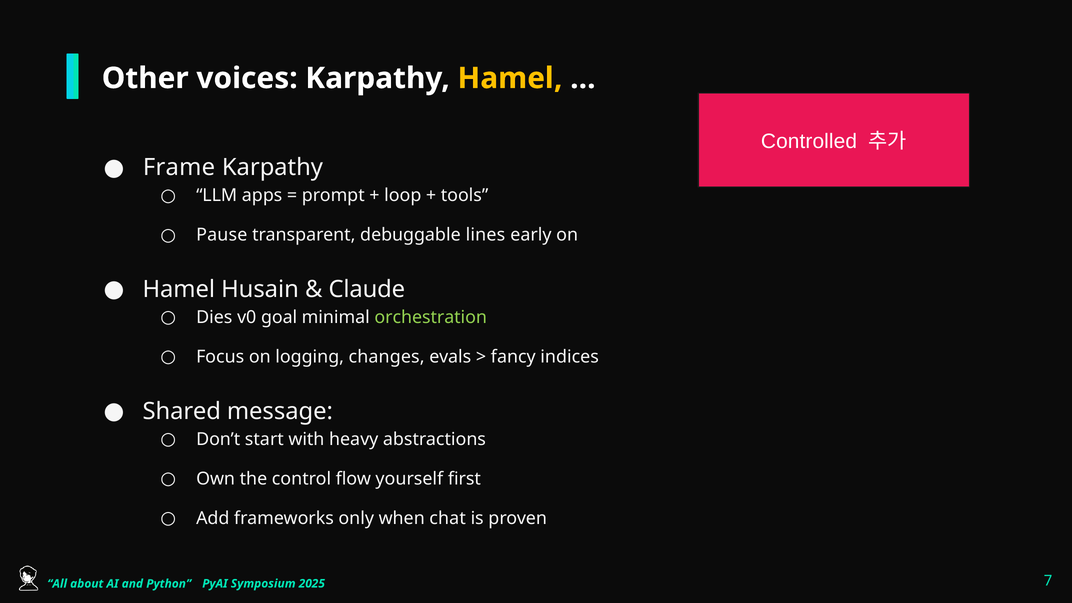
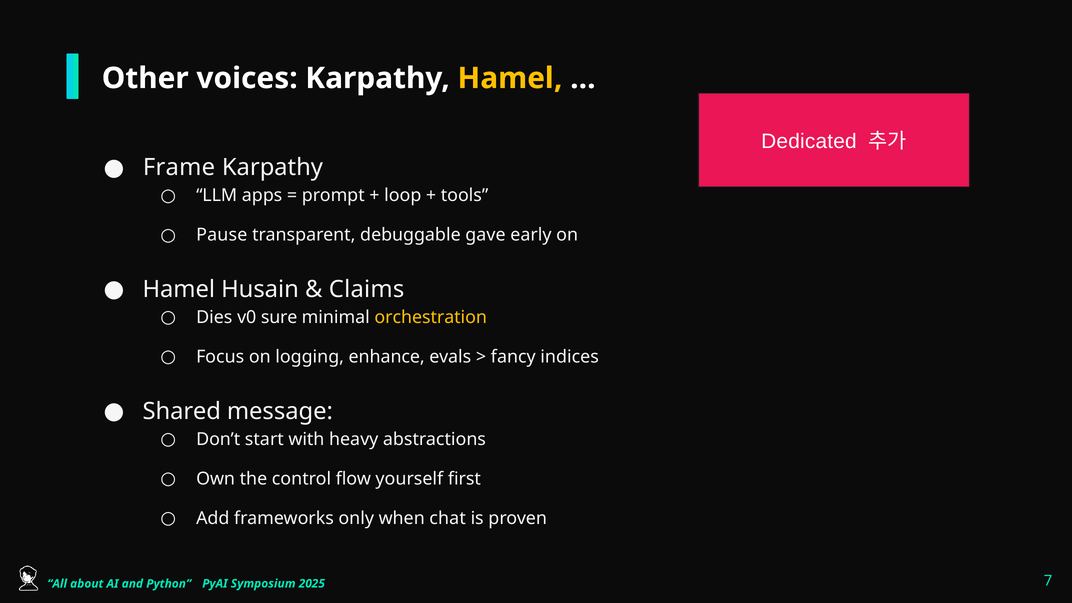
Controlled: Controlled -> Dedicated
lines: lines -> gave
Claude: Claude -> Claims
goal: goal -> sure
orchestration colour: light green -> yellow
changes: changes -> enhance
